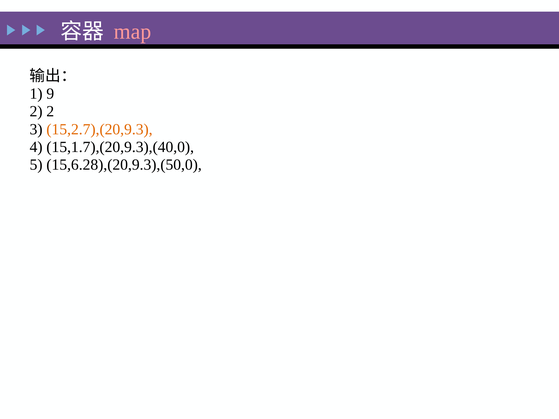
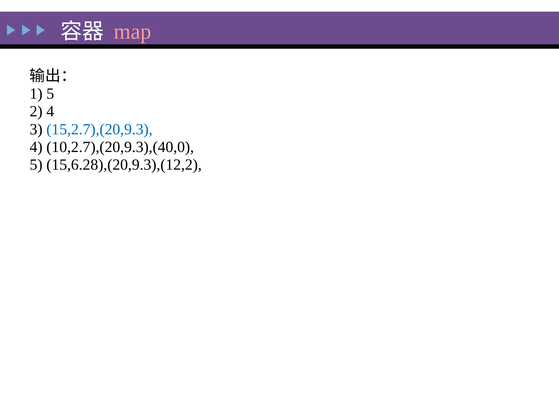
1 9: 9 -> 5
2 2: 2 -> 4
15,2.7),(20,9.3 colour: orange -> blue
15,1.7),(20,9.3),(40,0: 15,1.7),(20,9.3),(40,0 -> 10,2.7),(20,9.3),(40,0
15,6.28),(20,9.3),(50,0: 15,6.28),(20,9.3),(50,0 -> 15,6.28),(20,9.3),(12,2
